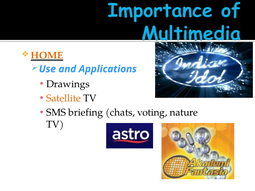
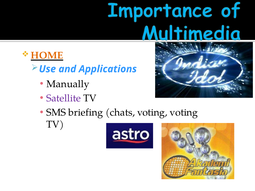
Drawings: Drawings -> Manually
Satellite colour: orange -> purple
voting nature: nature -> voting
